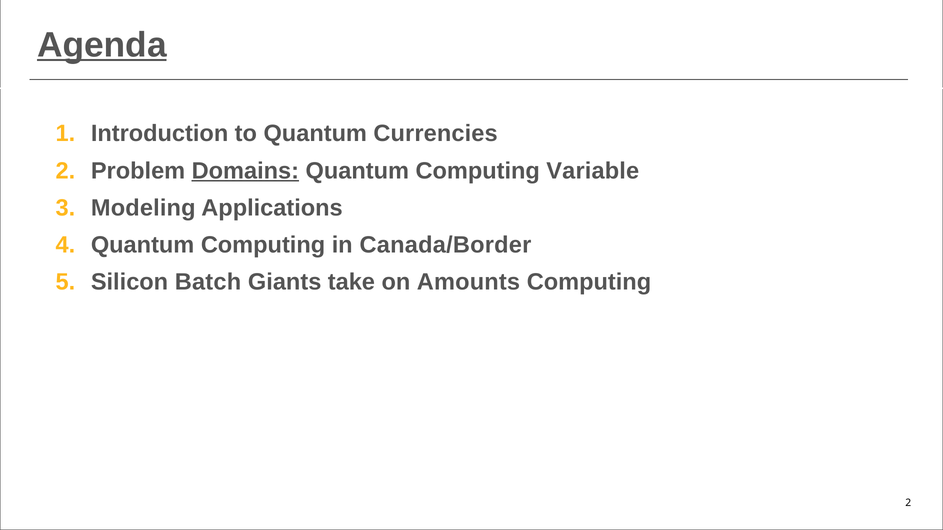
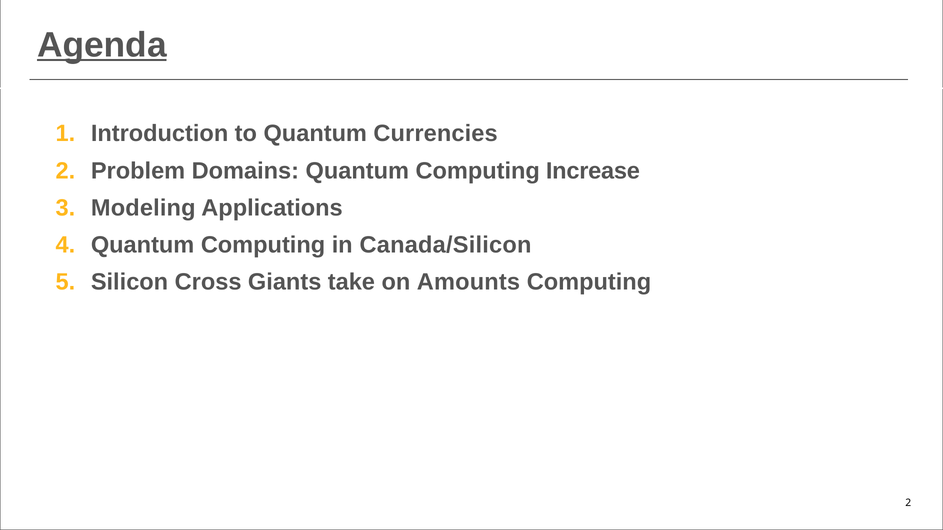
Domains underline: present -> none
Variable: Variable -> Increase
Canada/Border: Canada/Border -> Canada/Silicon
Batch: Batch -> Cross
